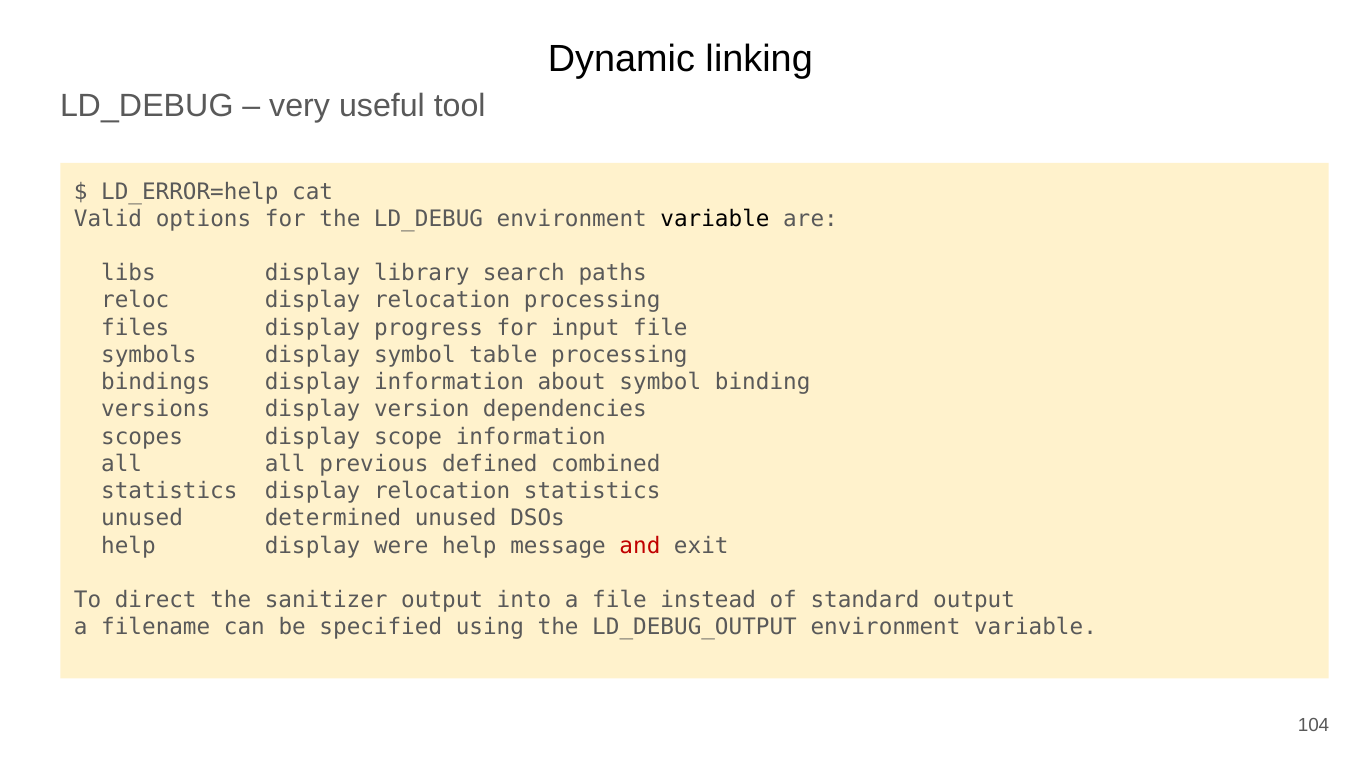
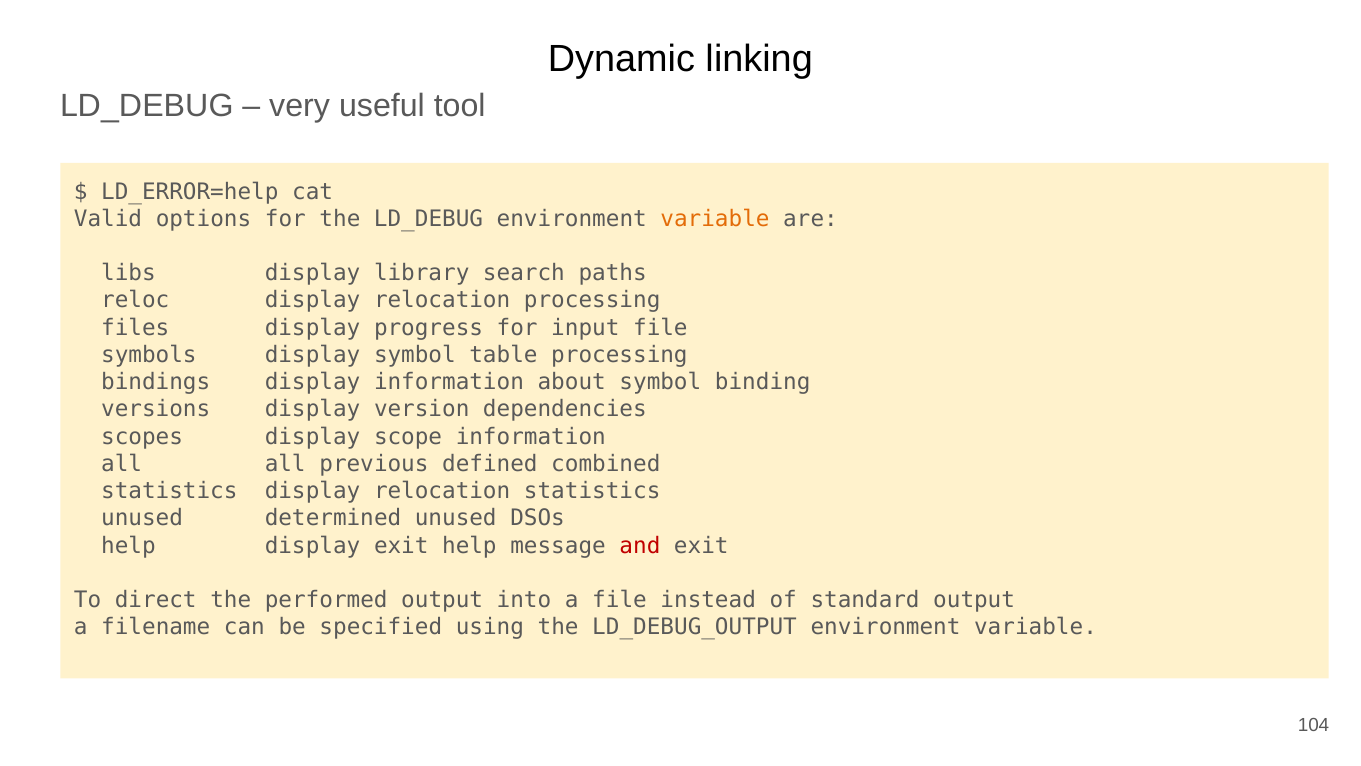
variable at (715, 219) colour: black -> orange
display were: were -> exit
sanitizer: sanitizer -> performed
